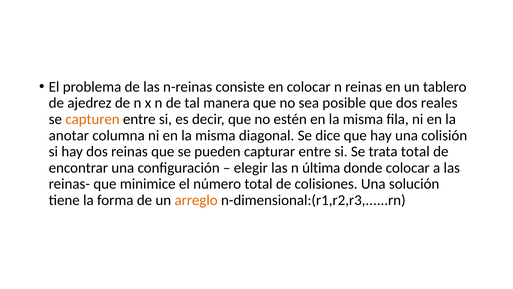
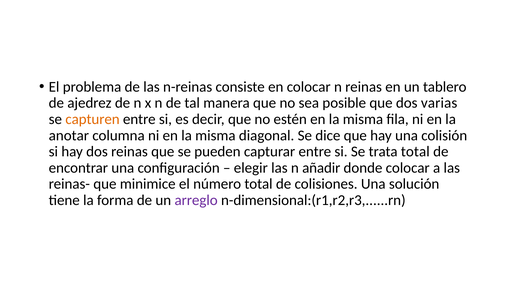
reales: reales -> varias
última: última -> añadir
arreglo colour: orange -> purple
